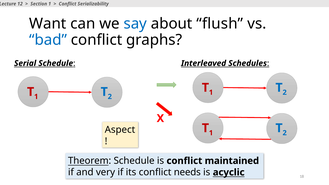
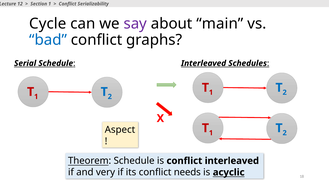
Want: Want -> Cycle
say colour: blue -> purple
flush: flush -> main
conflict maintained: maintained -> interleaved
